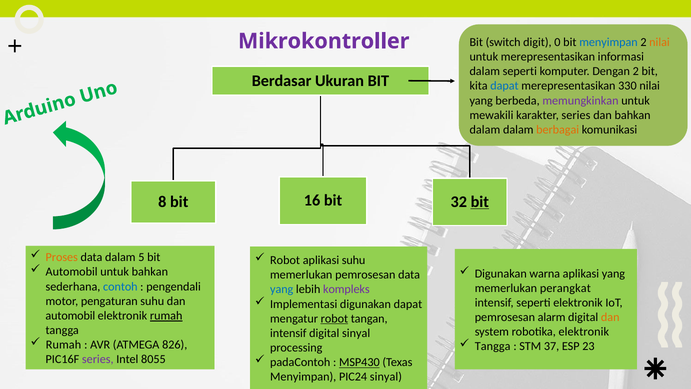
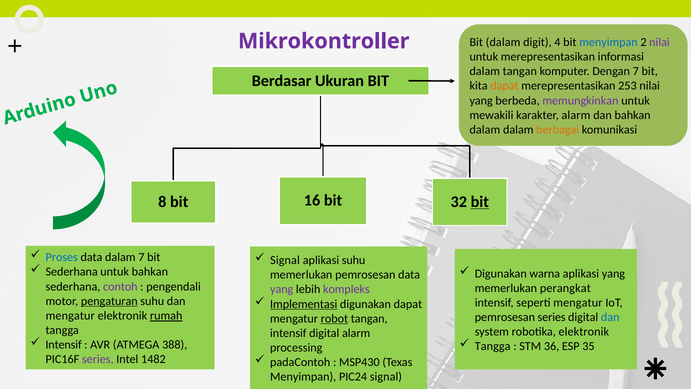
Bit switch: switch -> dalam
0: 0 -> 4
nilai at (659, 42) colour: orange -> purple
dalam seperti: seperti -> tangan
Dengan 2: 2 -> 7
dapat at (504, 86) colour: blue -> orange
330: 330 -> 253
karakter series: series -> alarm
Proses colour: orange -> blue
dalam 5: 5 -> 7
Robot at (285, 260): Robot -> Signal
Automobil at (72, 272): Automobil -> Sederhana
contoh colour: blue -> purple
yang at (282, 289) colour: blue -> purple
pengaturan underline: none -> present
Implementasi underline: none -> present
seperti elektronik: elektronik -> mengatur
automobil at (70, 315): automobil -> mengatur
pemrosesan alarm: alarm -> series
dan at (610, 317) colour: orange -> blue
digital sinyal: sinyal -> alarm
Rumah at (63, 345): Rumah -> Intensif
826: 826 -> 388
37: 37 -> 36
23: 23 -> 35
8055: 8055 -> 1482
MSP430 underline: present -> none
PIC24 sinyal: sinyal -> signal
